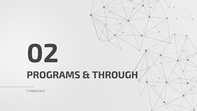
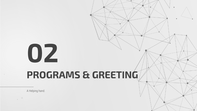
THROUGH: THROUGH -> GREETING
